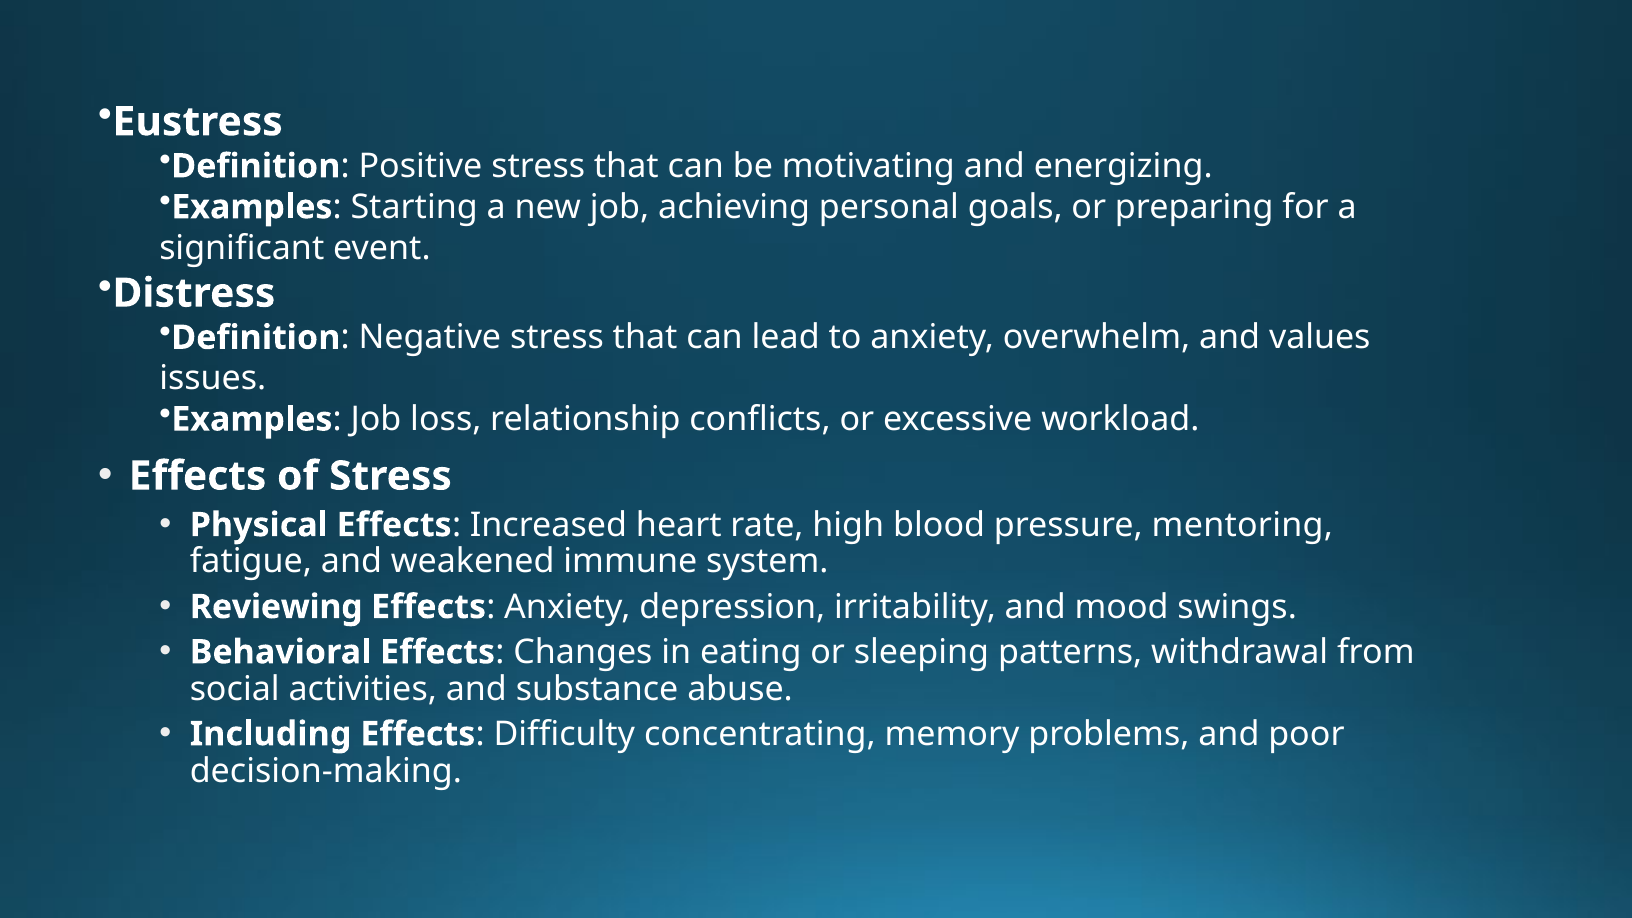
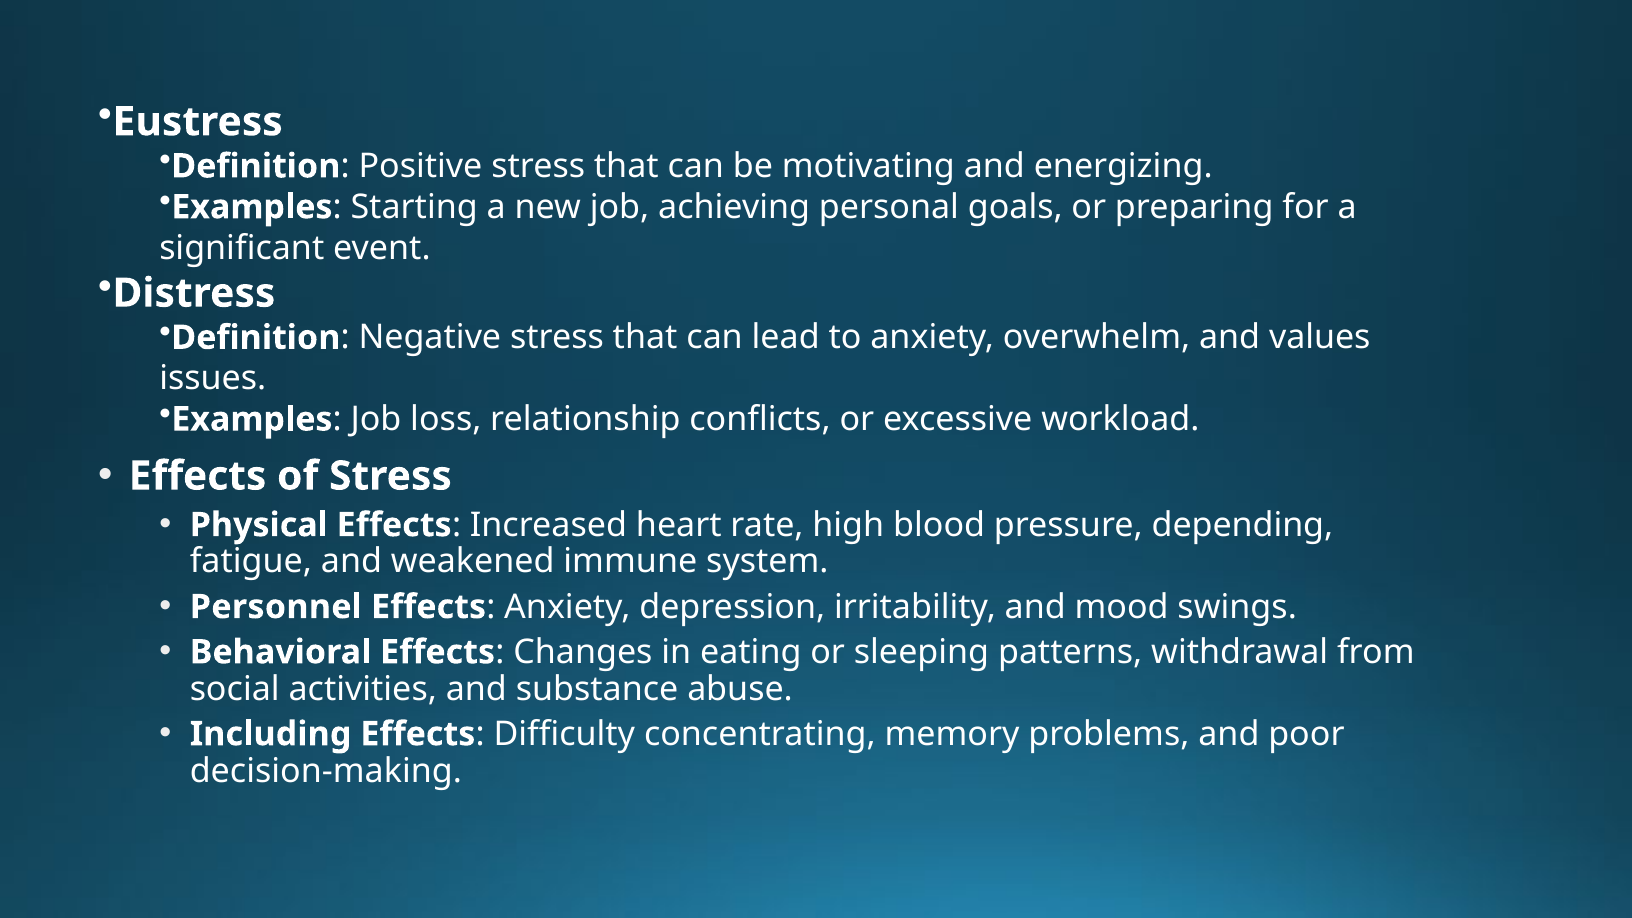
mentoring: mentoring -> depending
Reviewing: Reviewing -> Personnel
